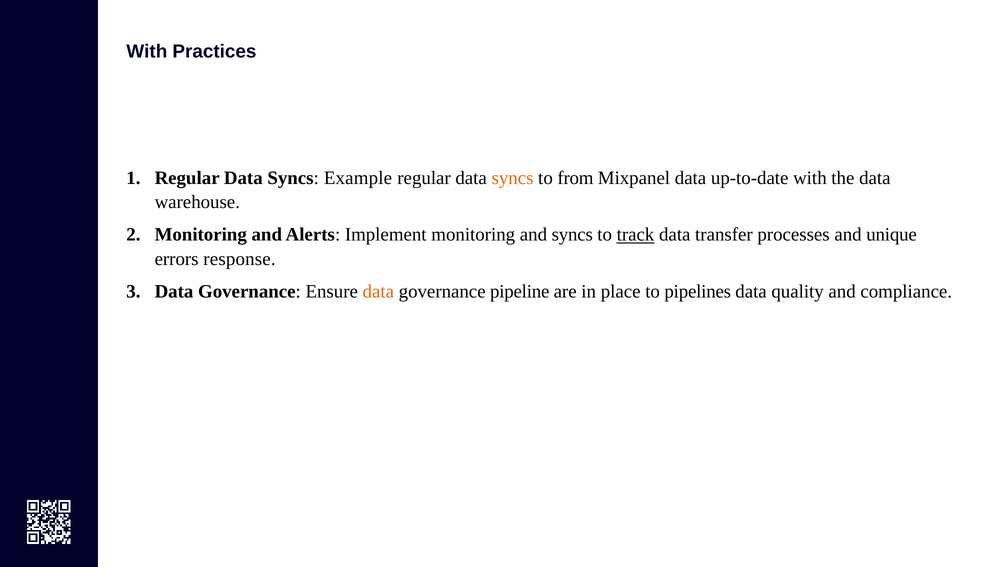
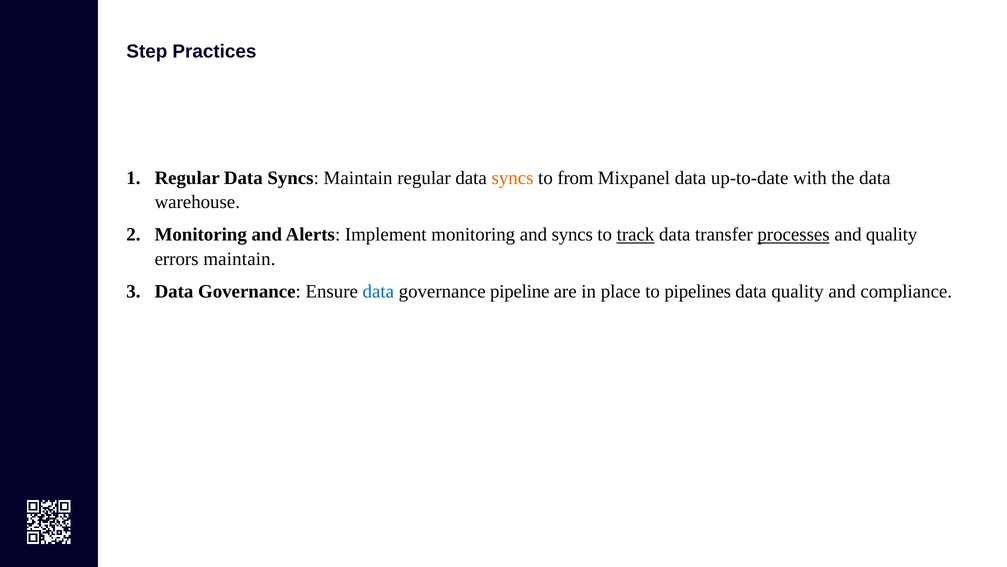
With at (147, 52): With -> Step
Syncs Example: Example -> Maintain
processes underline: none -> present
and unique: unique -> quality
errors response: response -> maintain
data at (378, 291) colour: orange -> blue
